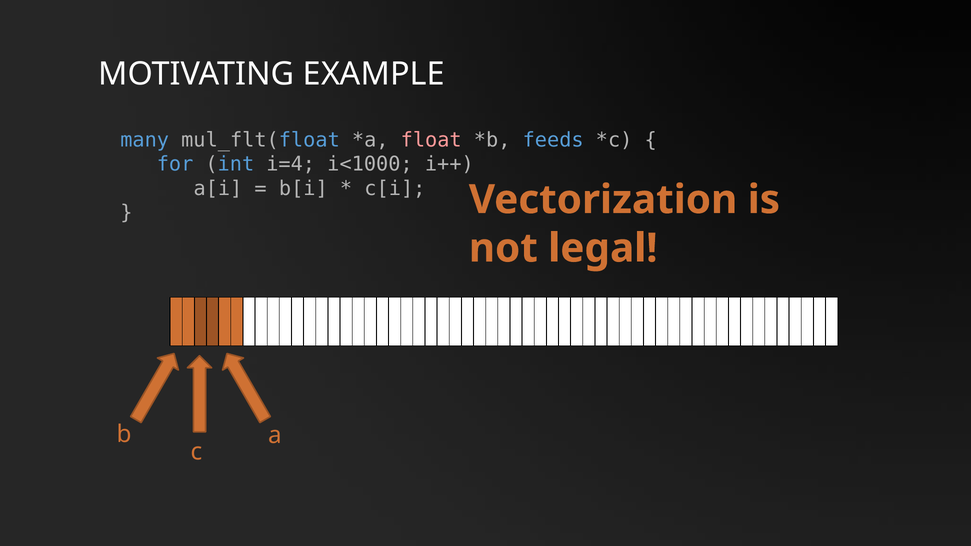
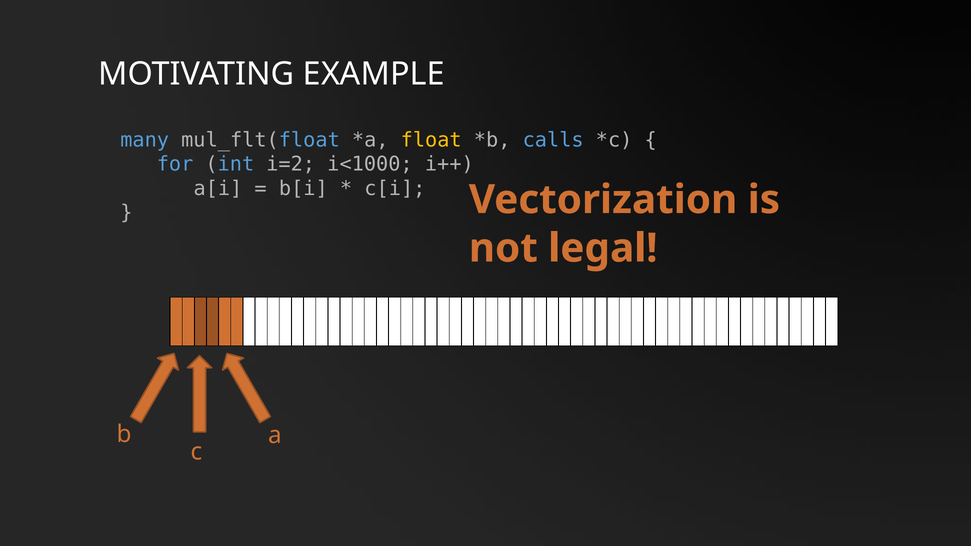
float colour: pink -> yellow
feeds: feeds -> calls
i=4: i=4 -> i=2
